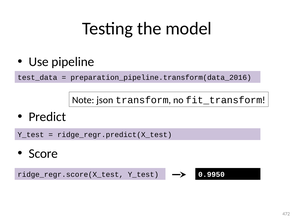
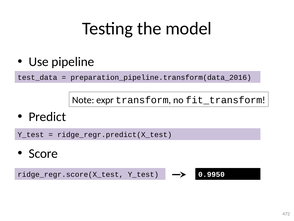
json: json -> expr
